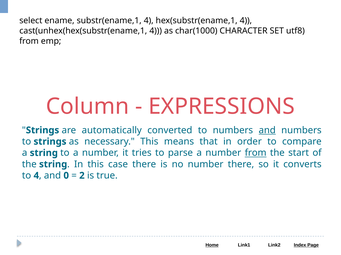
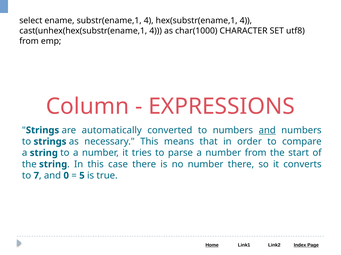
from at (256, 153) underline: present -> none
to 4: 4 -> 7
2: 2 -> 5
